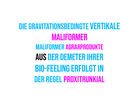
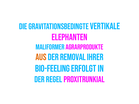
Maliformer at (70, 37): Maliformer -> Elephanten
aus colour: black -> orange
Demeter: Demeter -> Removal
